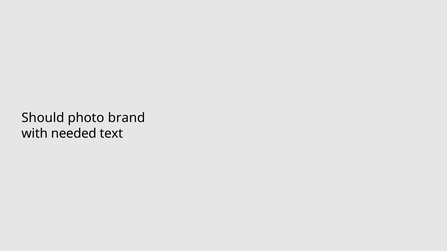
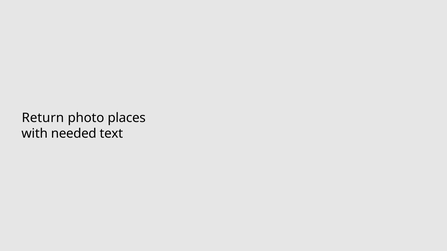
Should: Should -> Return
brand: brand -> places
